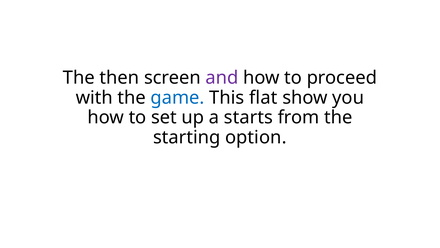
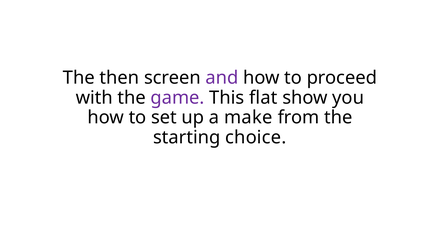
game colour: blue -> purple
starts: starts -> make
option: option -> choice
